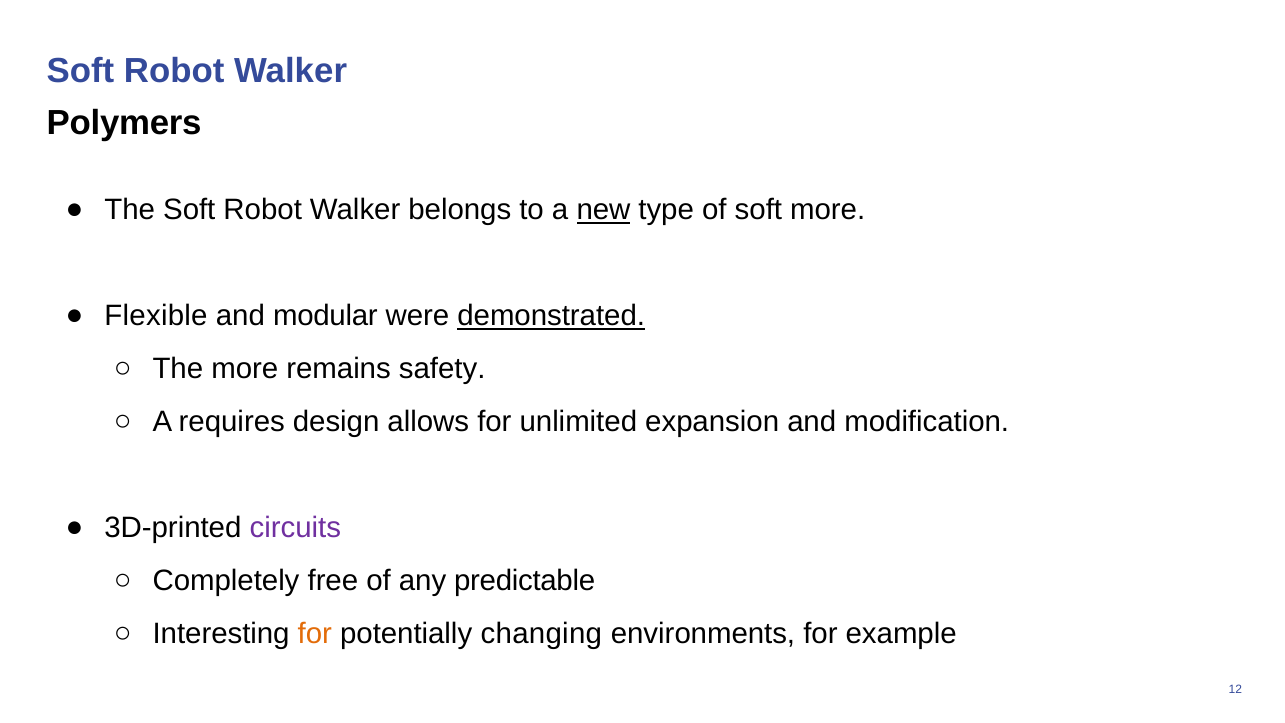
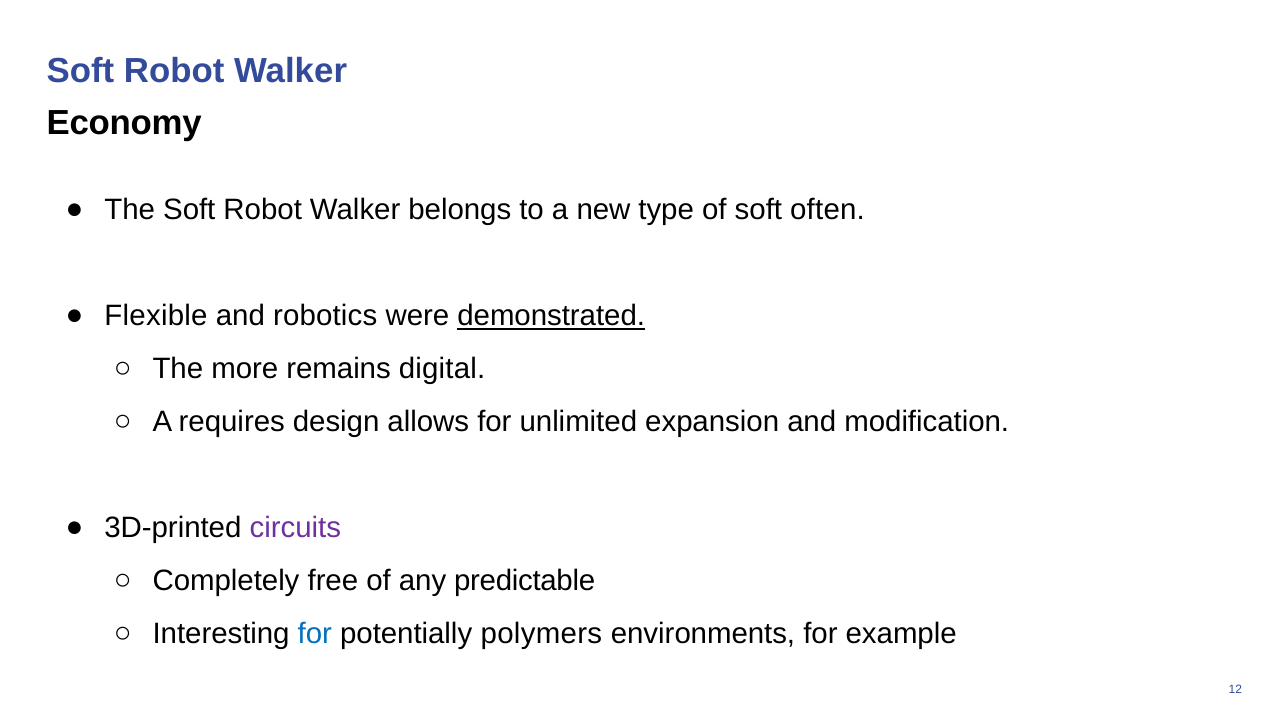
Polymers: Polymers -> Economy
new underline: present -> none
soft more: more -> often
modular: modular -> robotics
safety: safety -> digital
for at (315, 634) colour: orange -> blue
changing: changing -> polymers
